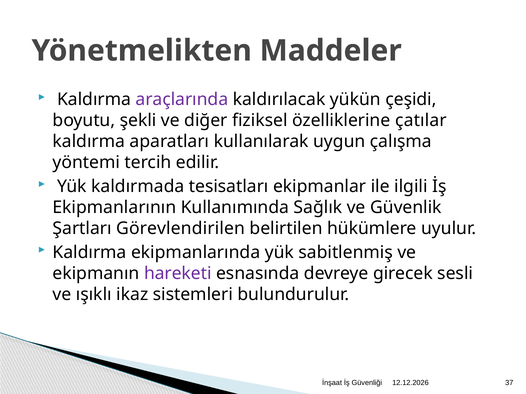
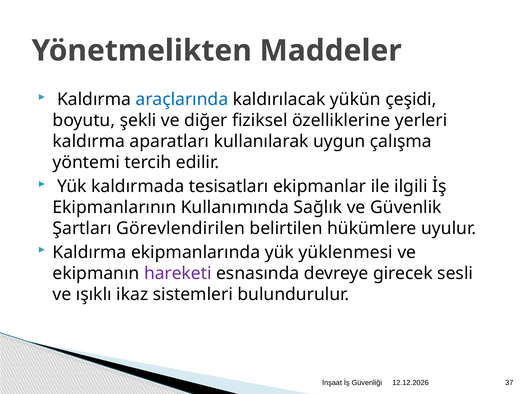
araçlarında colour: purple -> blue
çatılar: çatılar -> yerleri
sabitlenmiş: sabitlenmiş -> yüklenmesi
